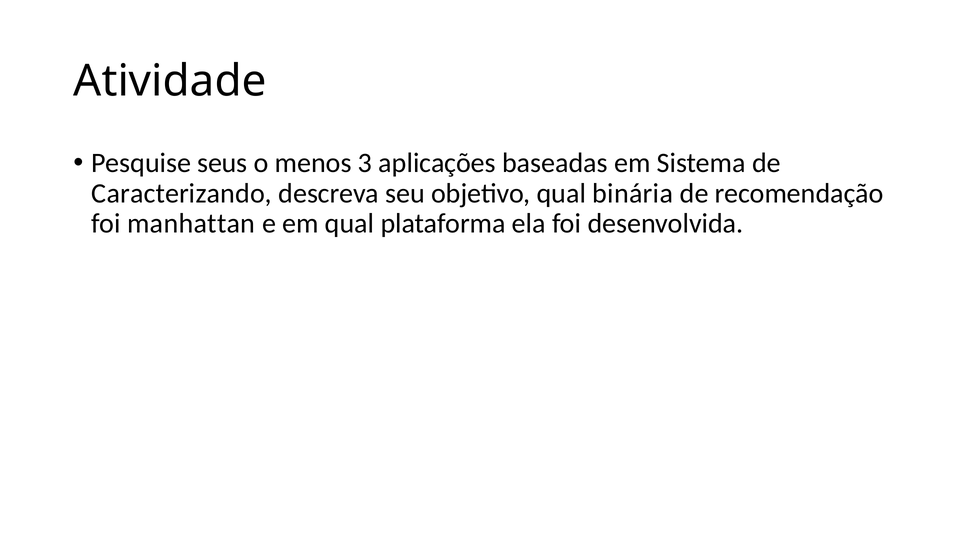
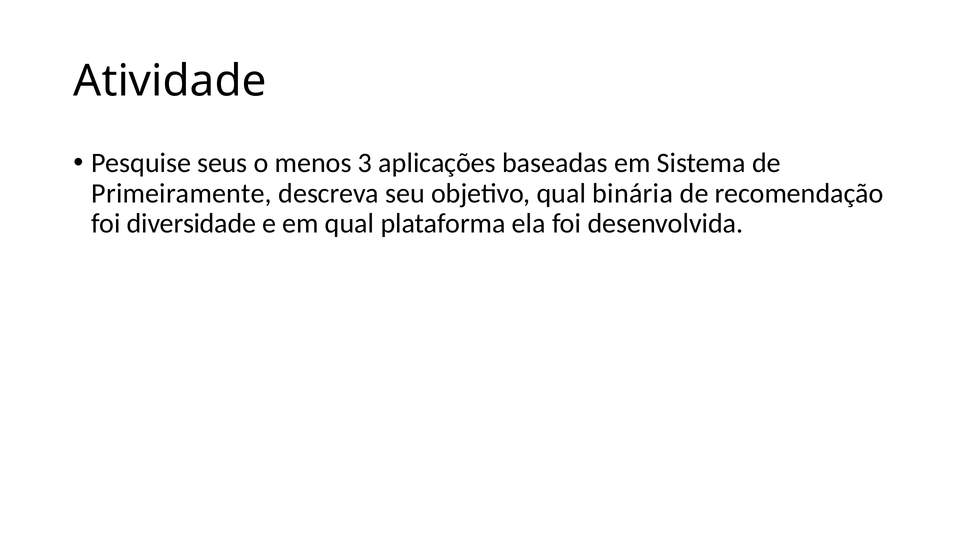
Caracterizando: Caracterizando -> Primeiramente
manhattan: manhattan -> diversidade
